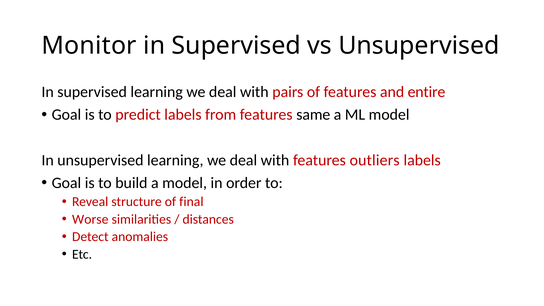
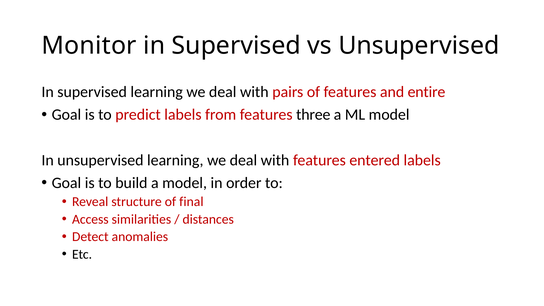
same: same -> three
outliers: outliers -> entered
Worse: Worse -> Access
